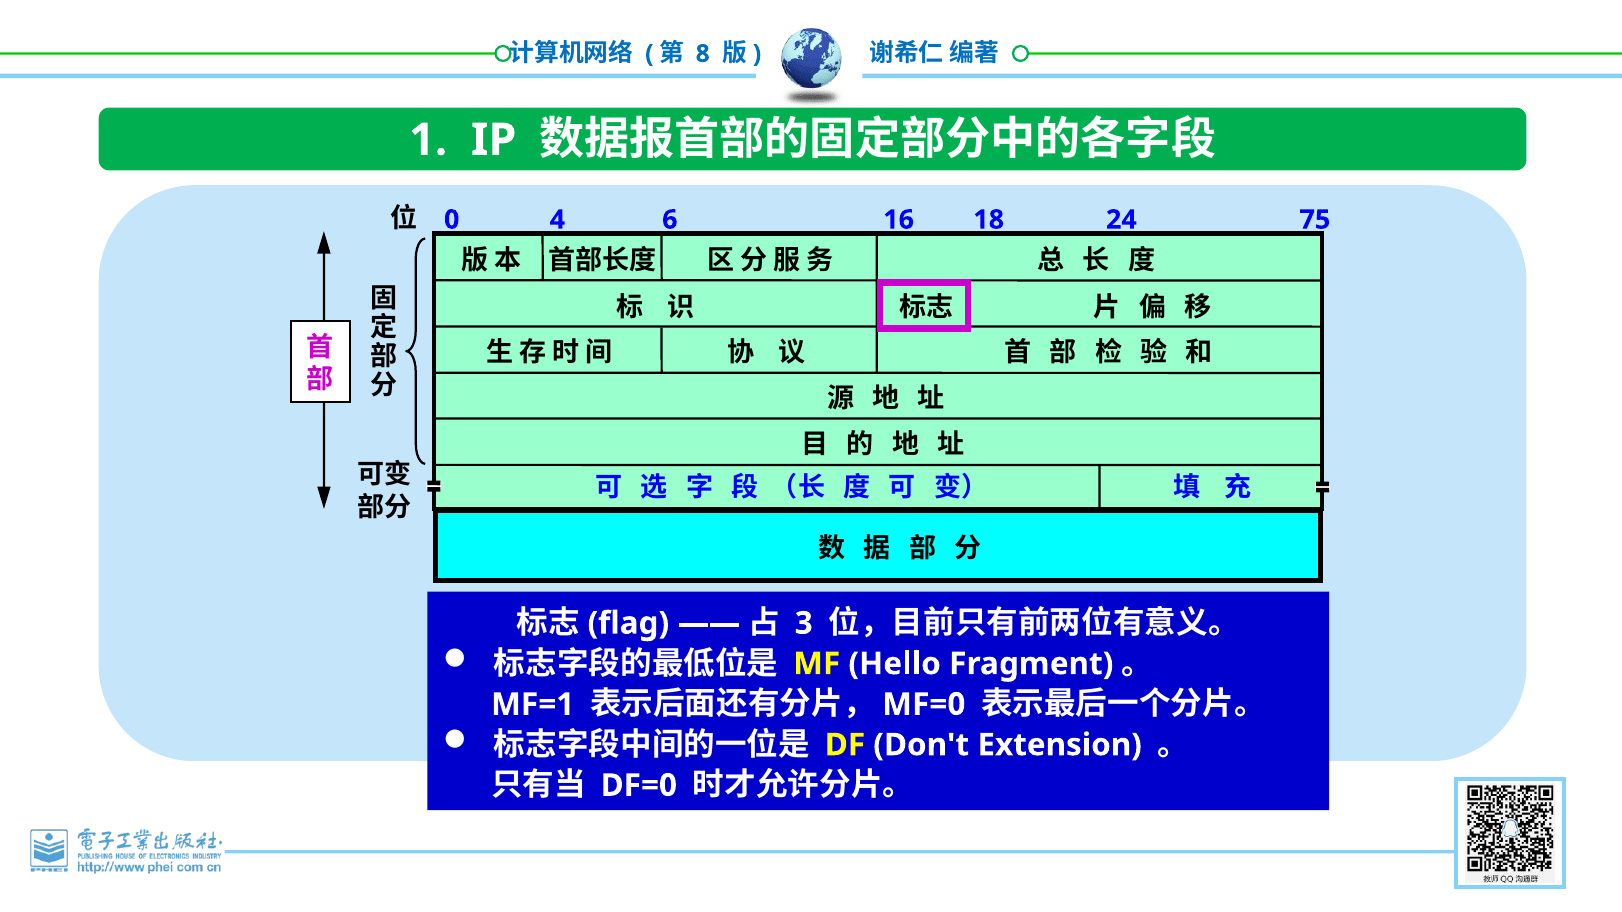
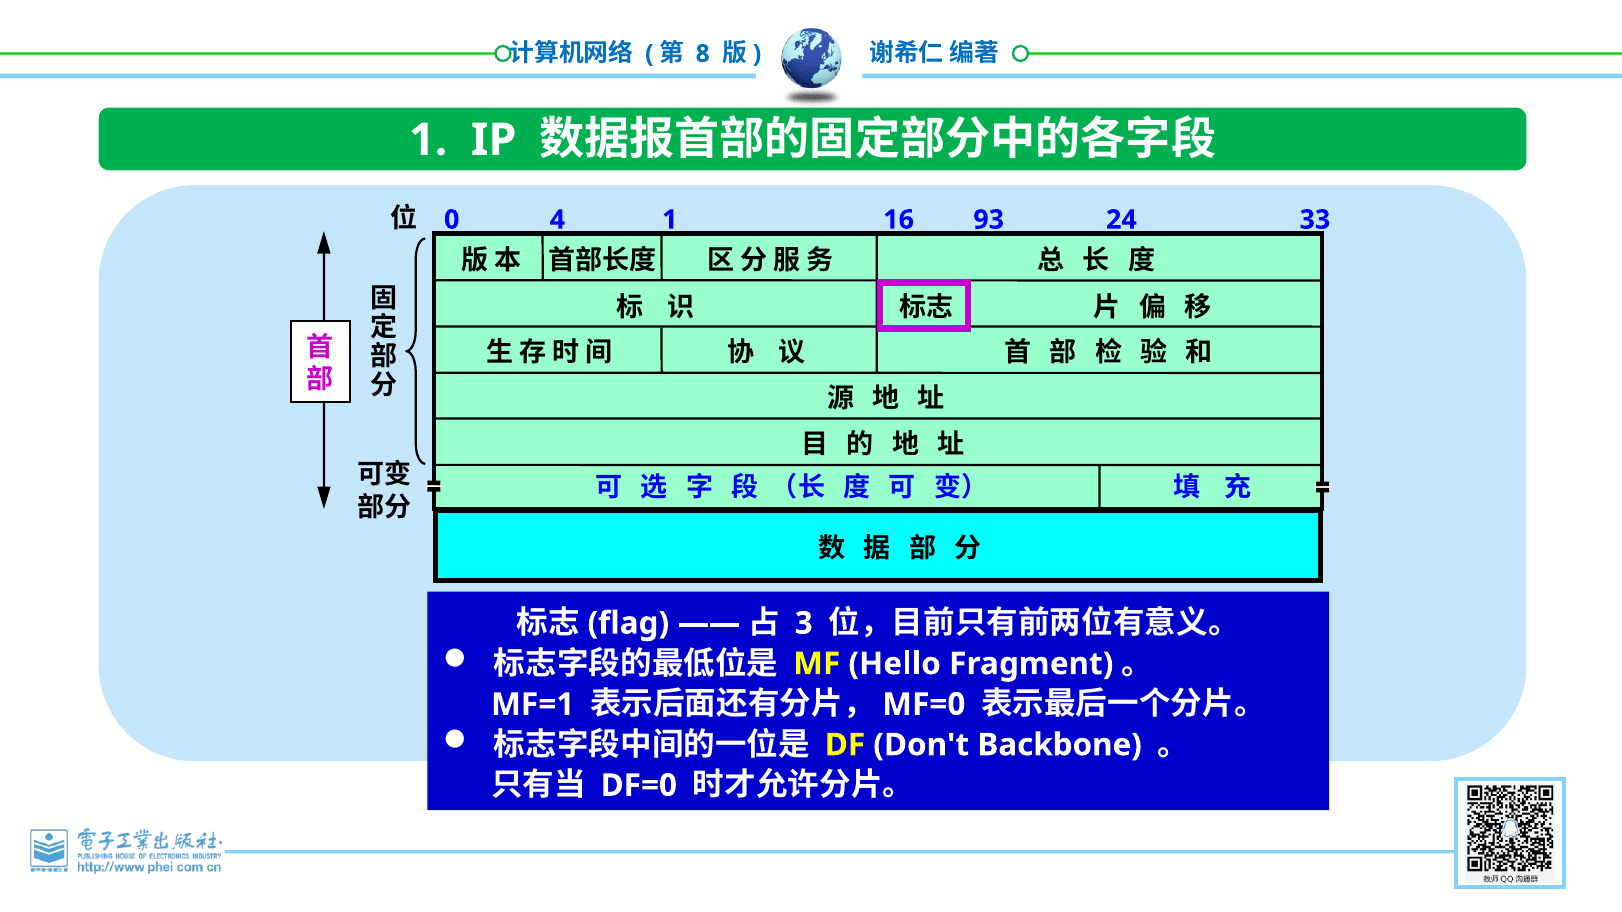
4 6: 6 -> 1
18: 18 -> 93
75: 75 -> 33
Extension: Extension -> Backbone
